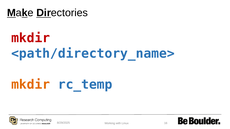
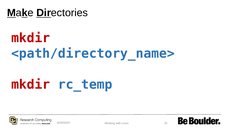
mkdir at (31, 85) colour: orange -> red
